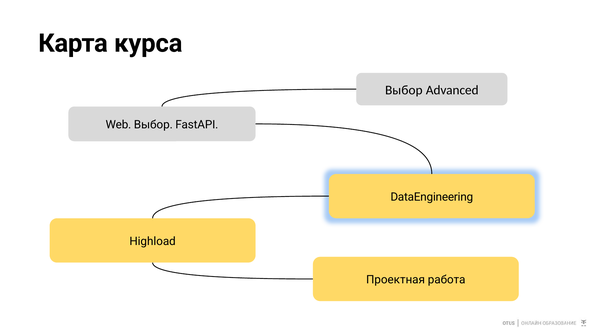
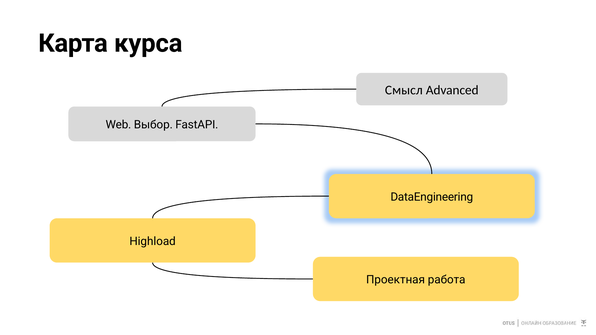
Выбор at (404, 90): Выбор -> Смысл
